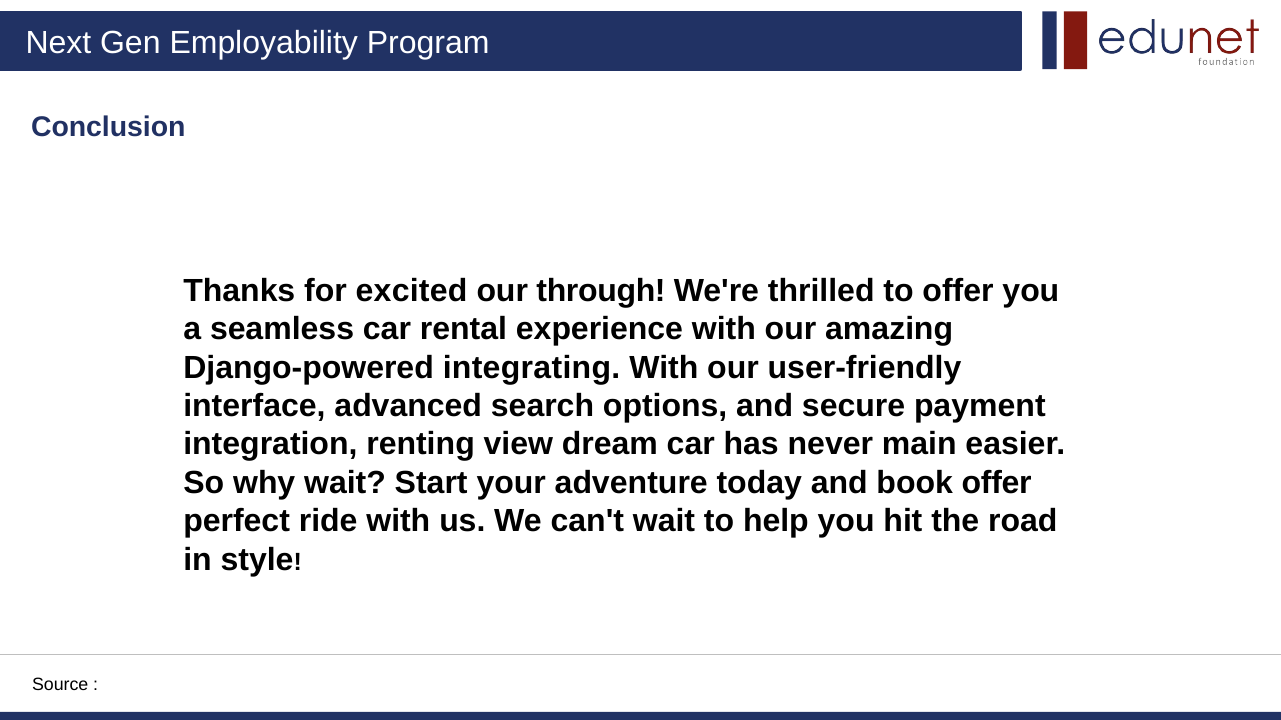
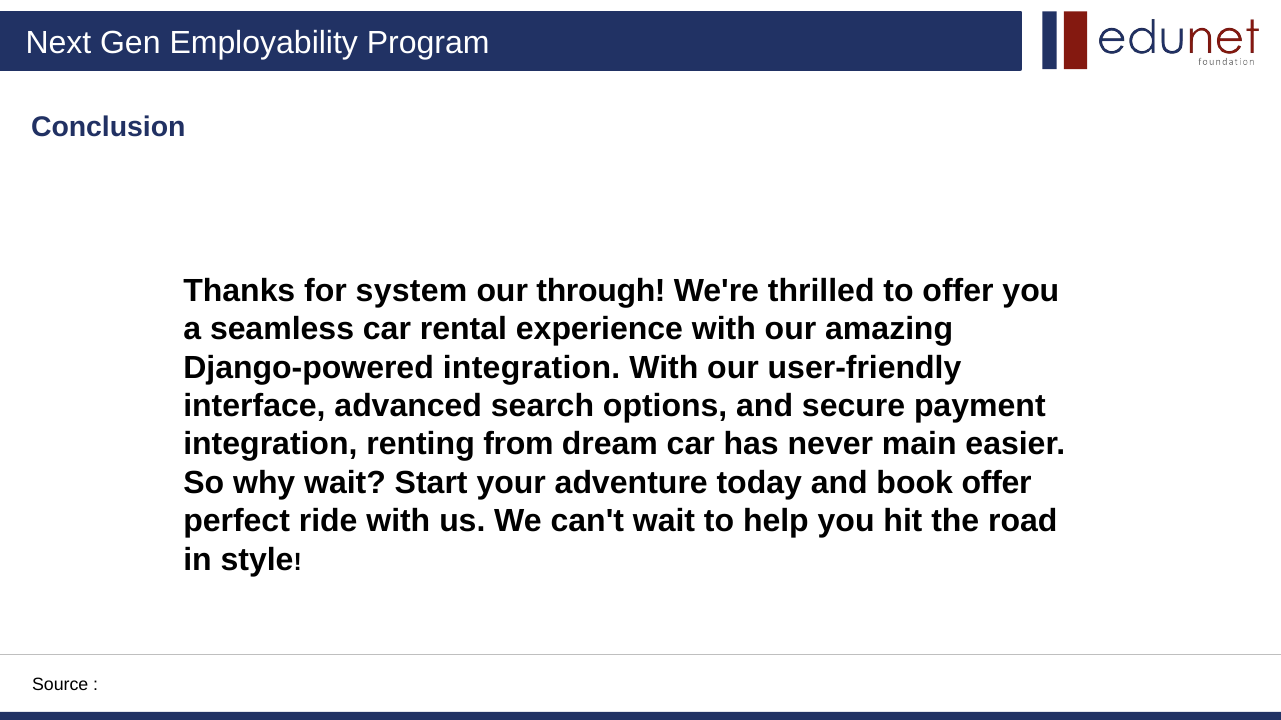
excited: excited -> system
Django-powered integrating: integrating -> integration
view: view -> from
